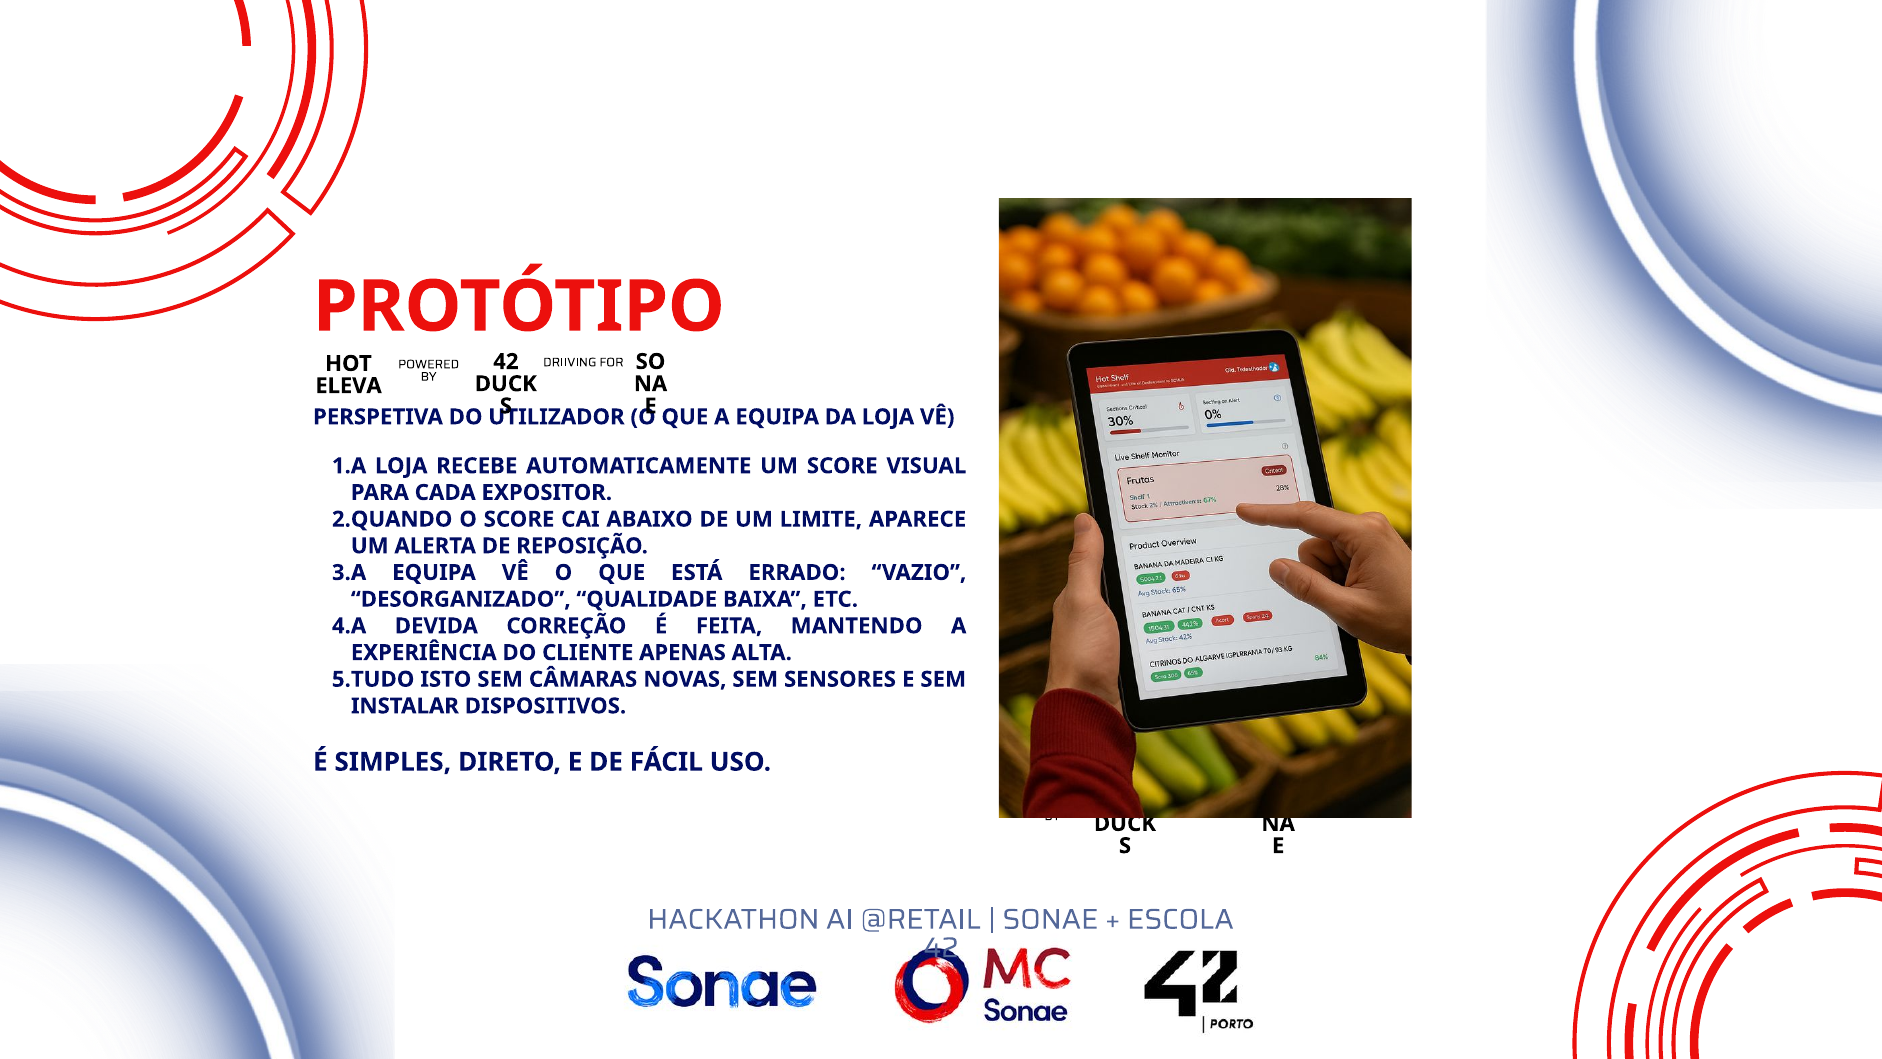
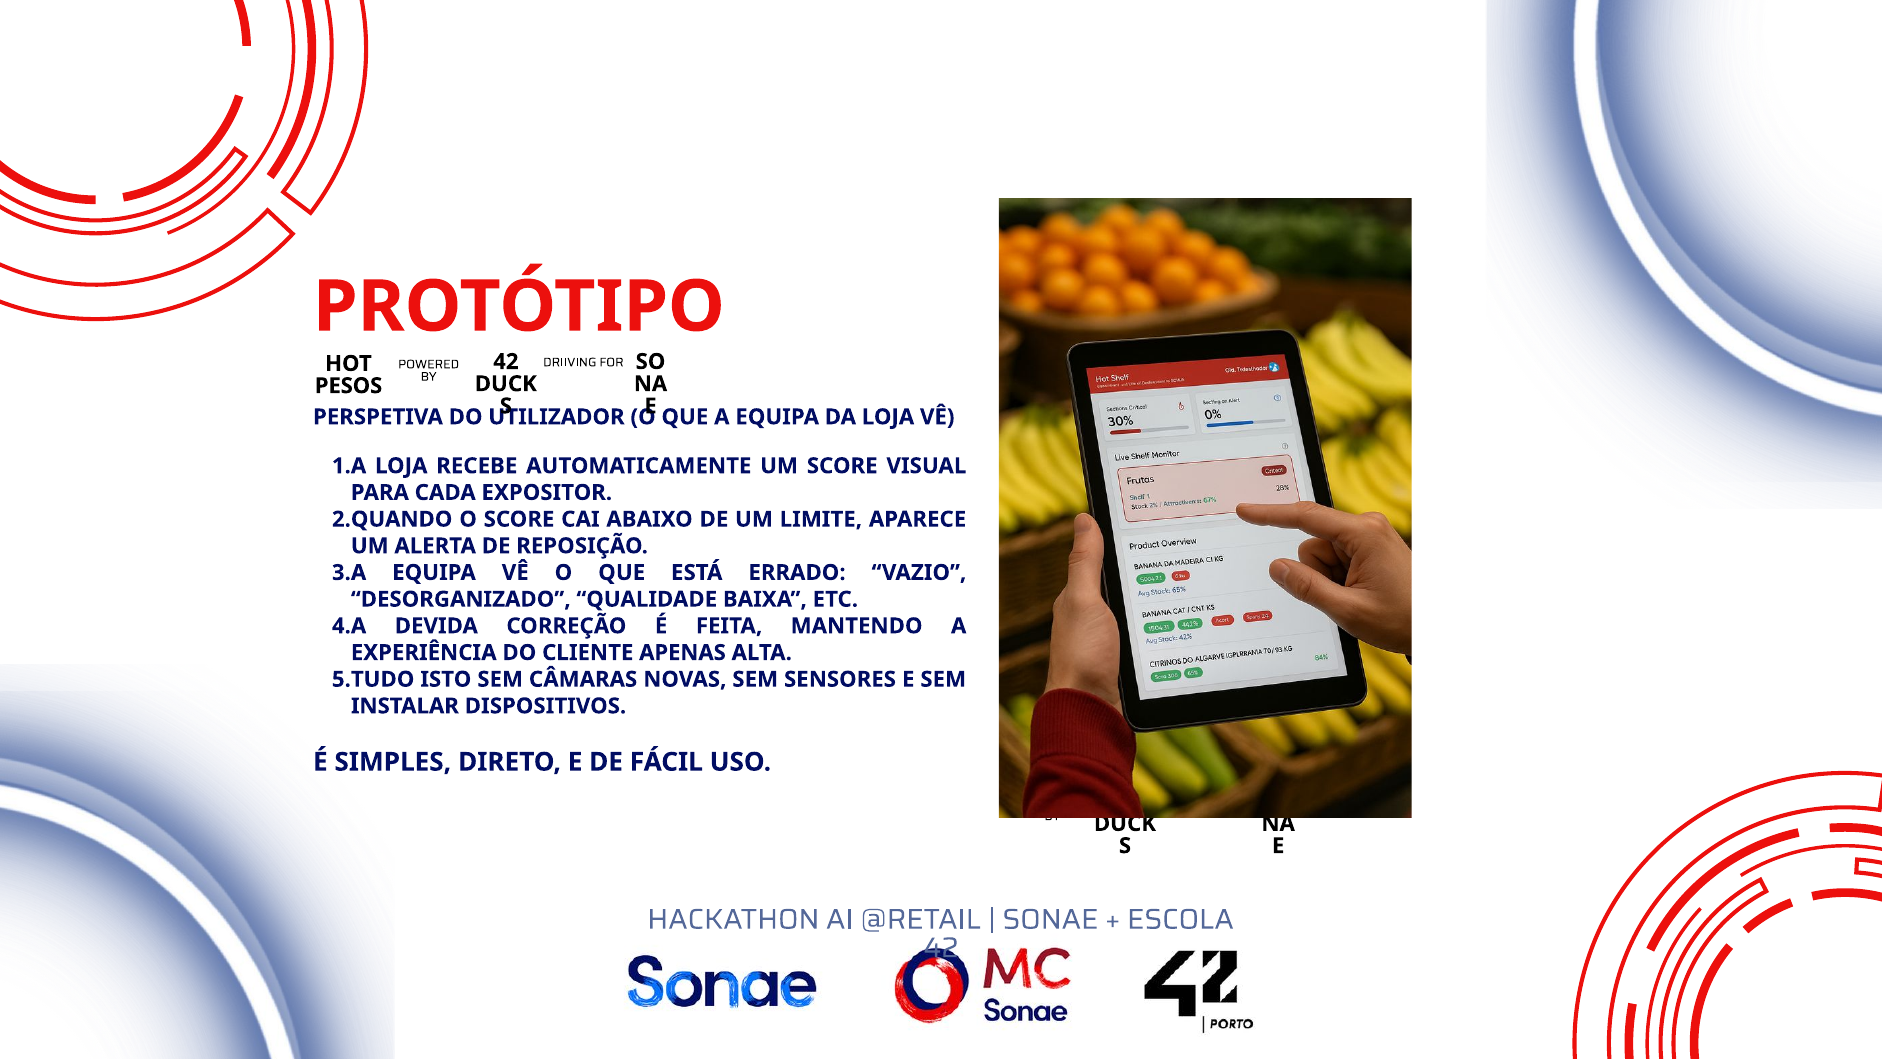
ELEVA: ELEVA -> PESOS
